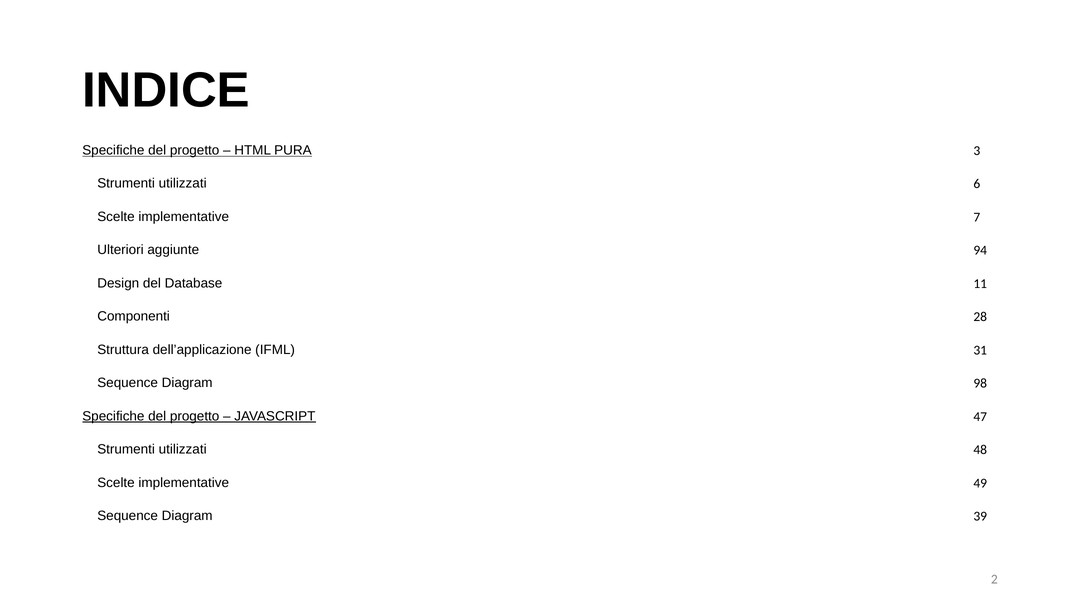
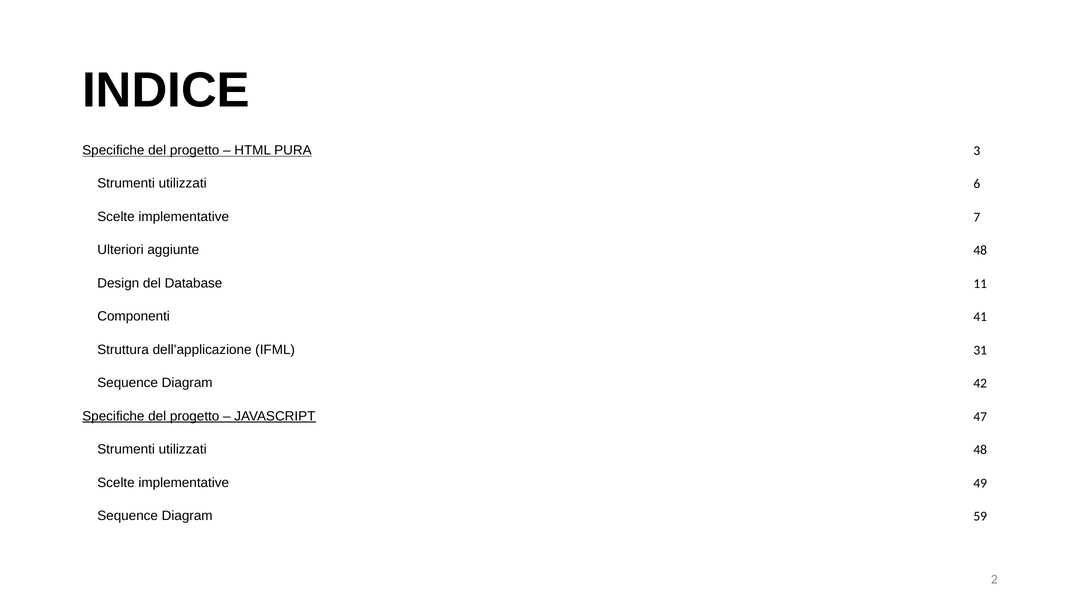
aggiunte 94: 94 -> 48
28: 28 -> 41
98: 98 -> 42
39: 39 -> 59
